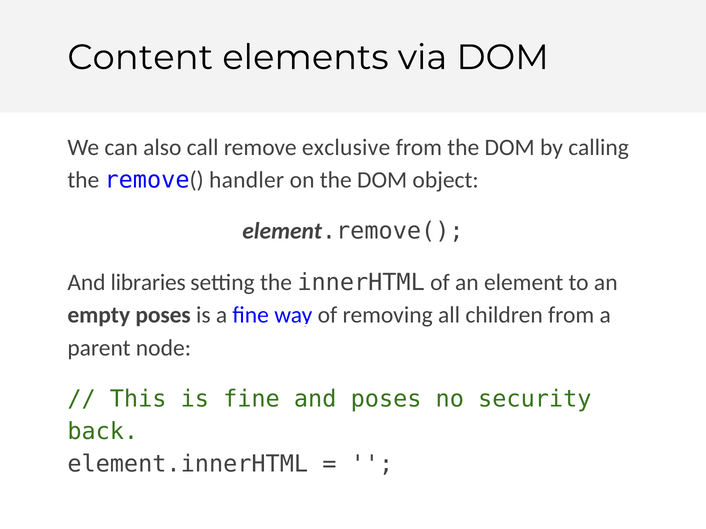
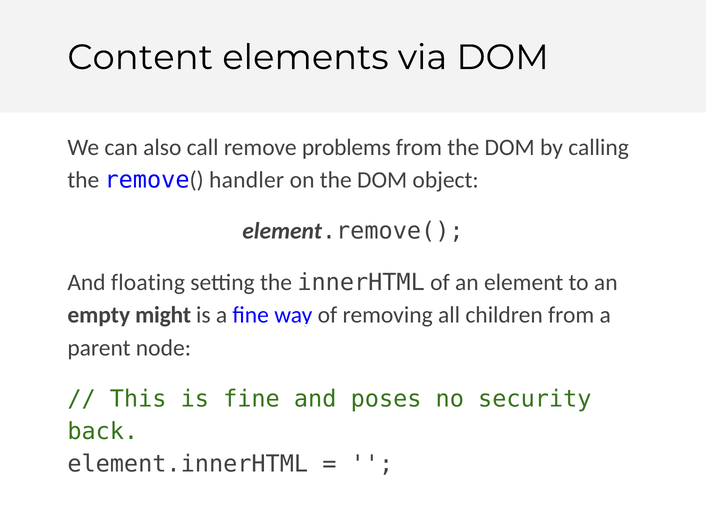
exclusive: exclusive -> problems
libraries: libraries -> floating
empty poses: poses -> might
